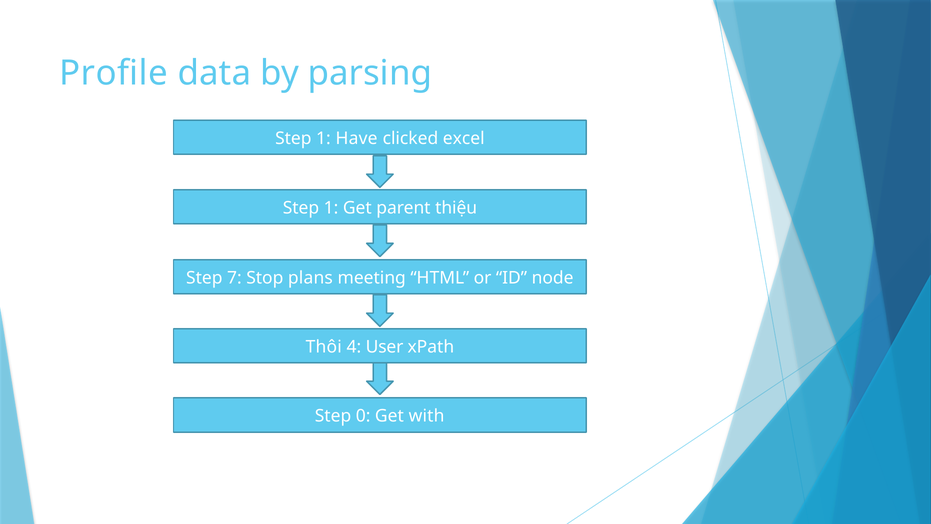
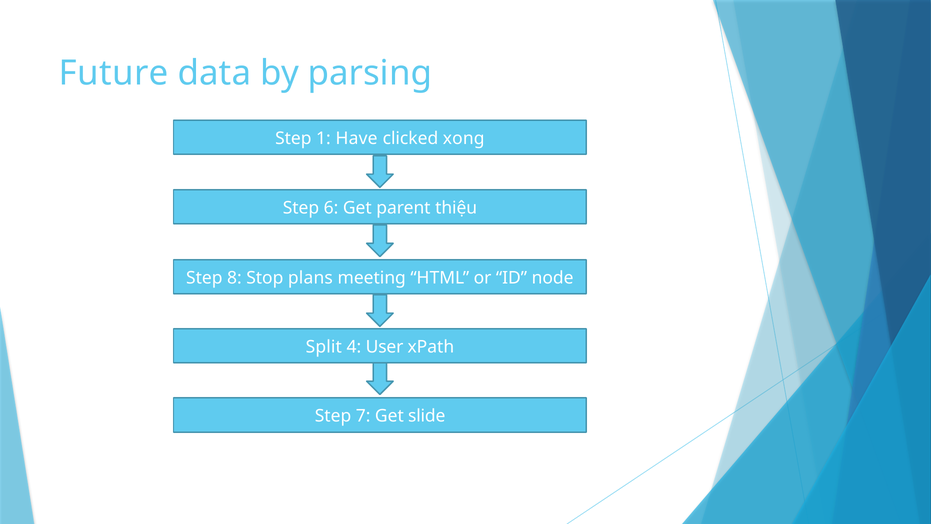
Profile: Profile -> Future
excel: excel -> xong
1 at (331, 208): 1 -> 6
7: 7 -> 8
Thôi: Thôi -> Split
0: 0 -> 7
with: with -> slide
